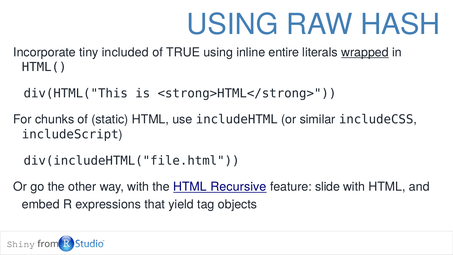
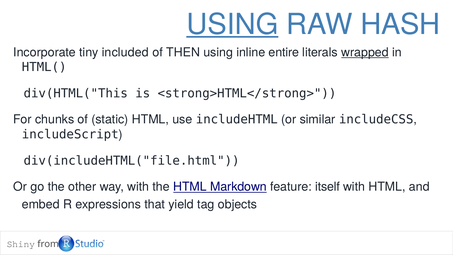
USING at (232, 24) underline: none -> present
TRUE: TRUE -> THEN
Recursive: Recursive -> Markdown
slide: slide -> itself
